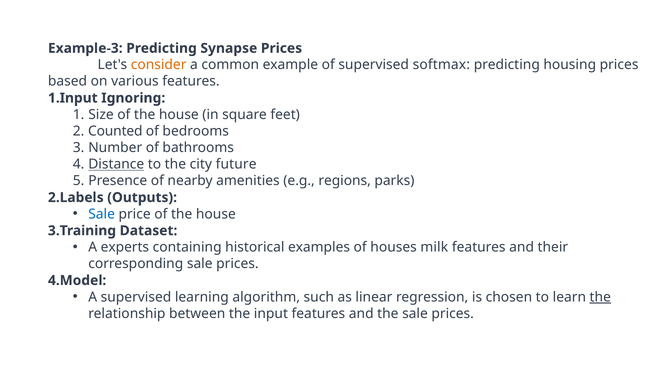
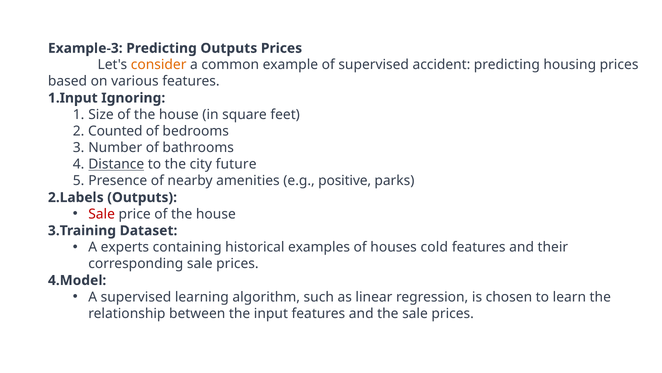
Predicting Synapse: Synapse -> Outputs
softmax: softmax -> accident
regions: regions -> positive
Sale at (102, 214) colour: blue -> red
milk: milk -> cold
the at (600, 297) underline: present -> none
